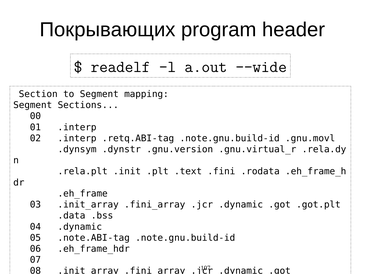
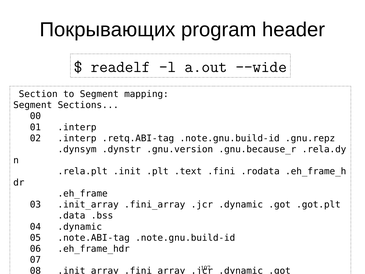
.gnu.movl: .gnu.movl -> .gnu.repz
.gnu.virtual_r: .gnu.virtual_r -> .gnu.because_r
